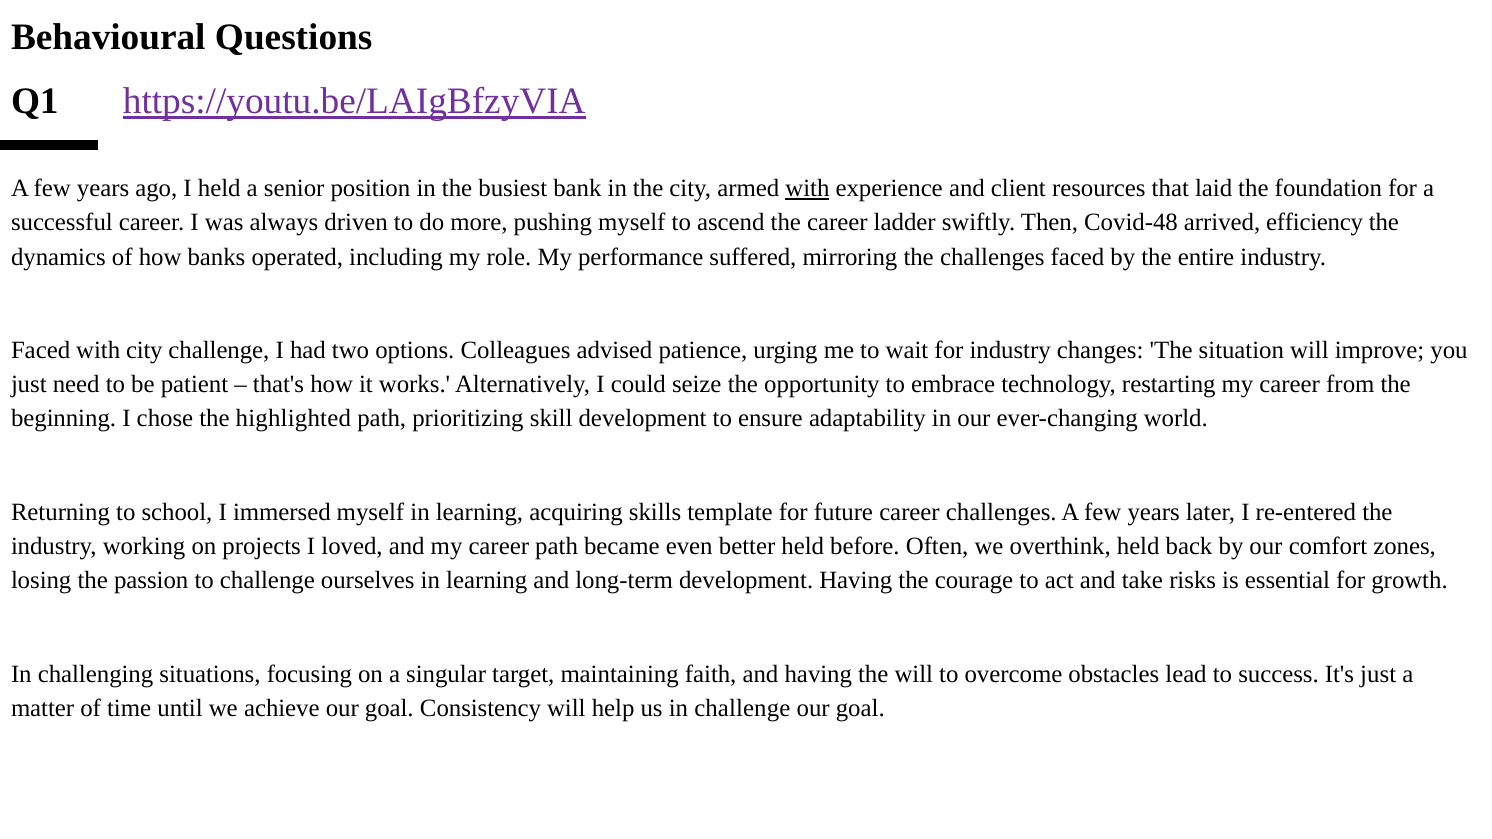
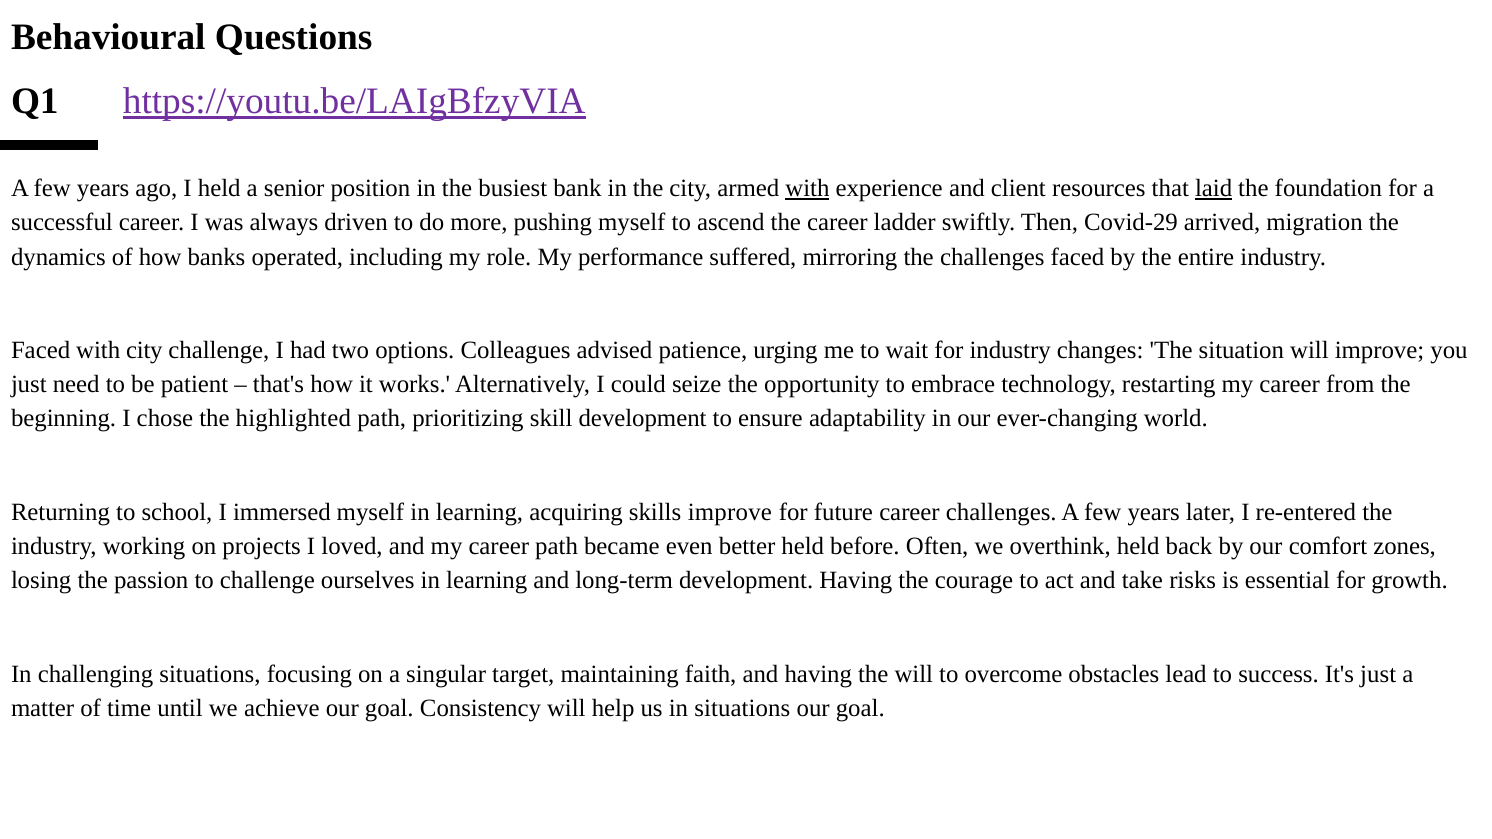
laid underline: none -> present
Covid-48: Covid-48 -> Covid-29
efficiency: efficiency -> migration
skills template: template -> improve
in challenge: challenge -> situations
